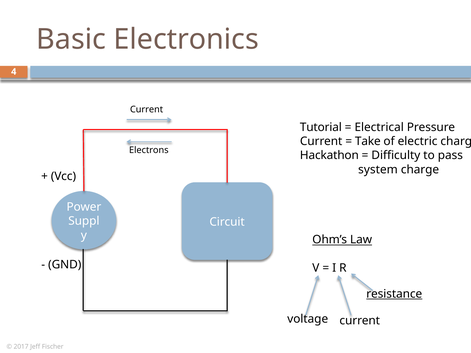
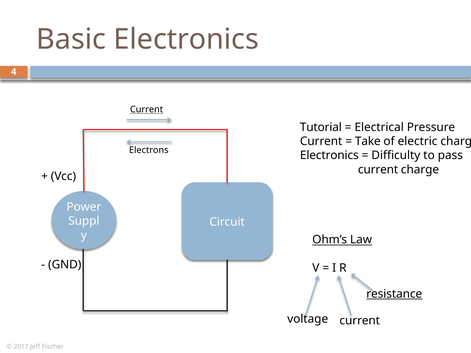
Current at (147, 110) underline: none -> present
Hackathon at (329, 156): Hackathon -> Electronics
system at (378, 170): system -> current
